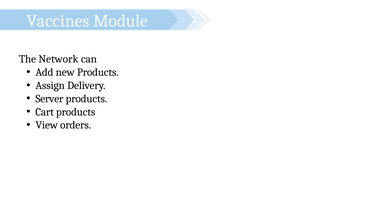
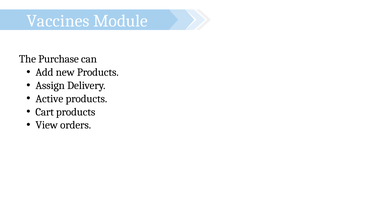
Network: Network -> Purchase
Server: Server -> Active
